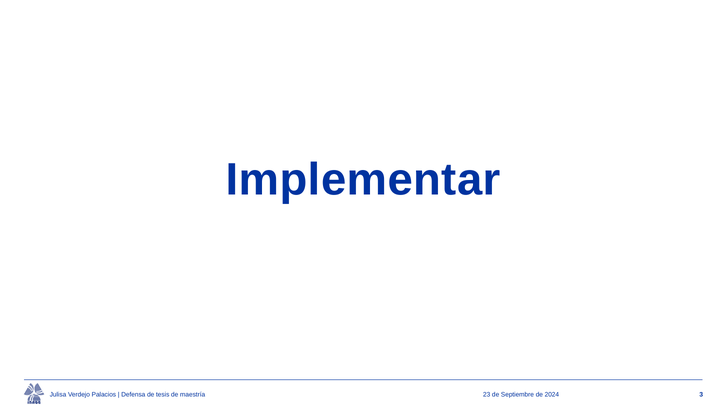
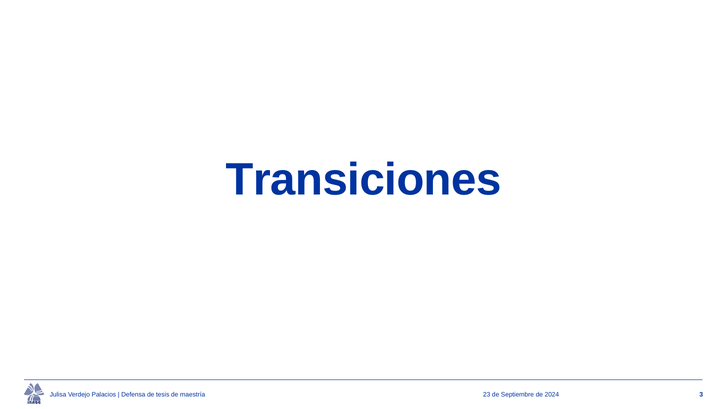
Implementar: Implementar -> Transiciones
